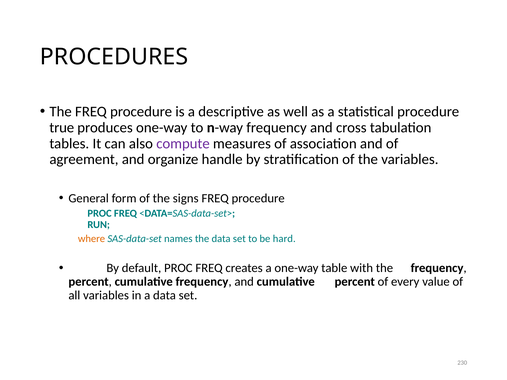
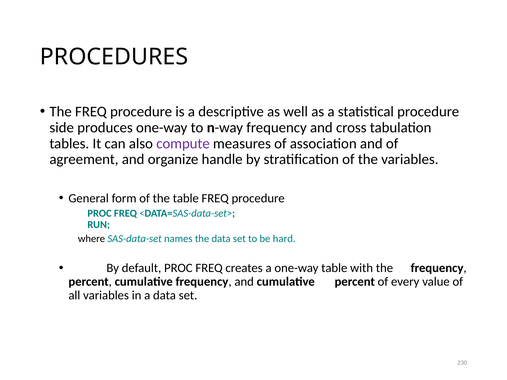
true: true -> side
the signs: signs -> table
where colour: orange -> black
